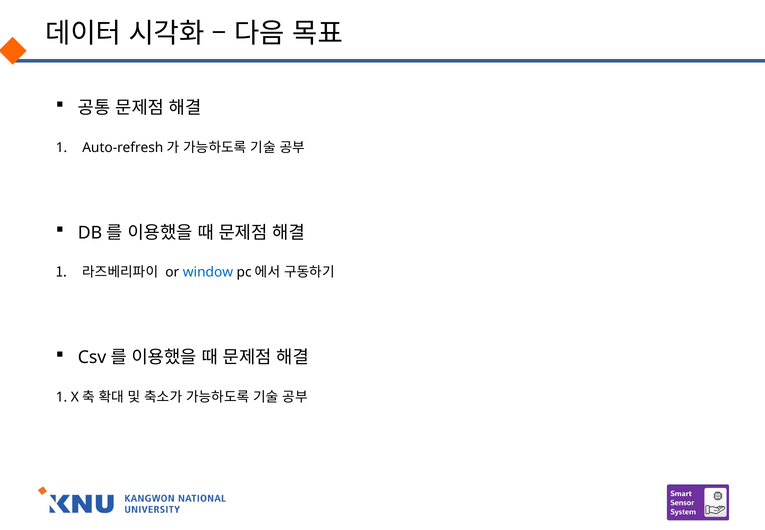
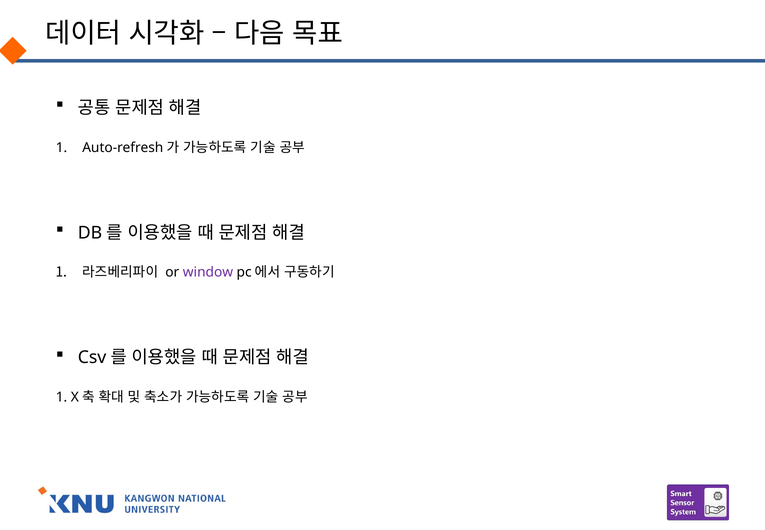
window colour: blue -> purple
